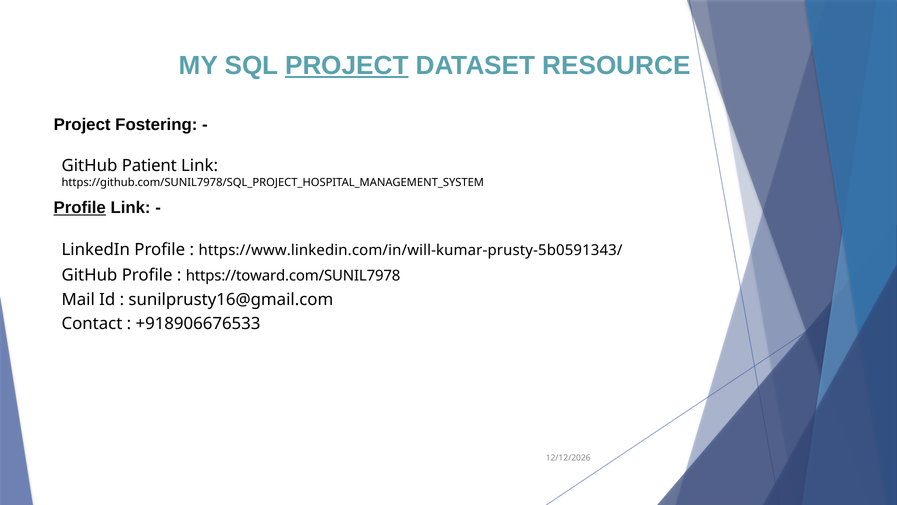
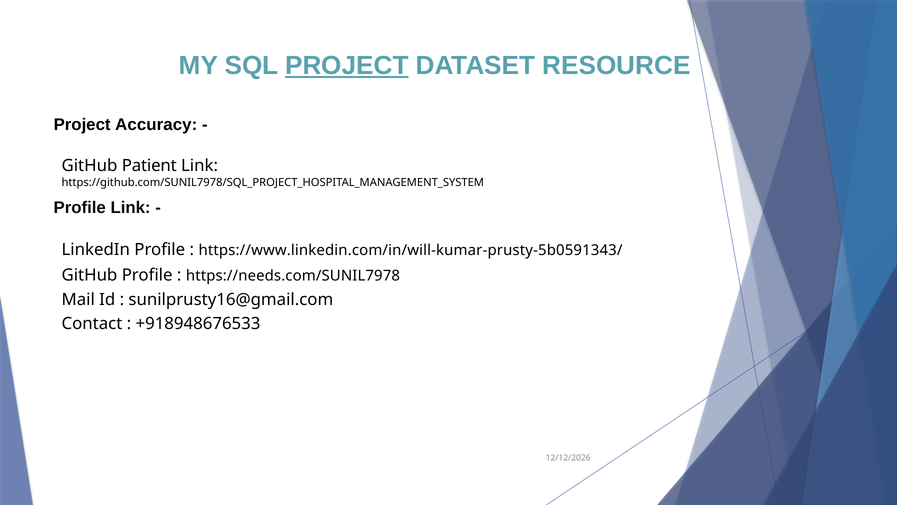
Fostering: Fostering -> Accuracy
Profile at (80, 208) underline: present -> none
https://toward.com/SUNIL7978: https://toward.com/SUNIL7978 -> https://needs.com/SUNIL7978
+918906676533: +918906676533 -> +918948676533
